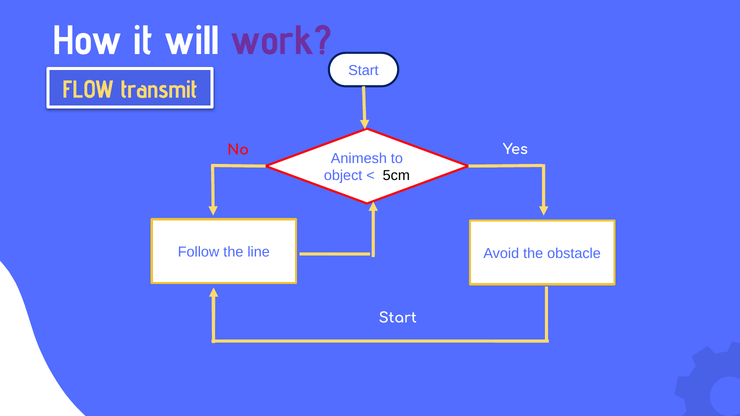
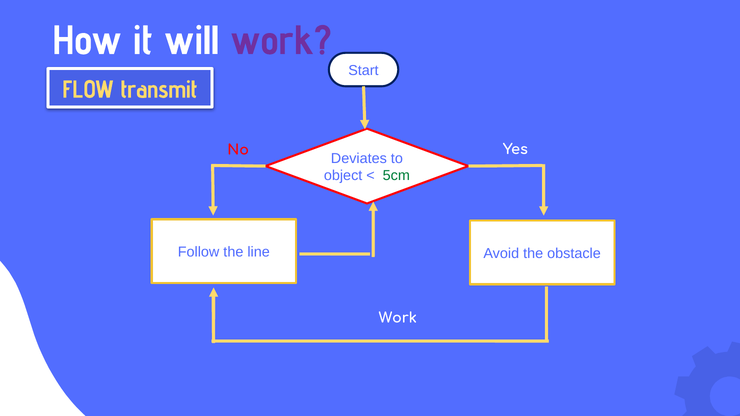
Animesh: Animesh -> Deviates
5cm colour: black -> green
Start at (398, 318): Start -> Work
